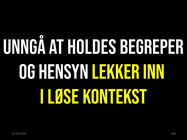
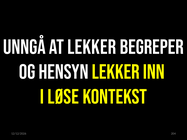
AT HOLDES: HOLDES -> LEKKER
